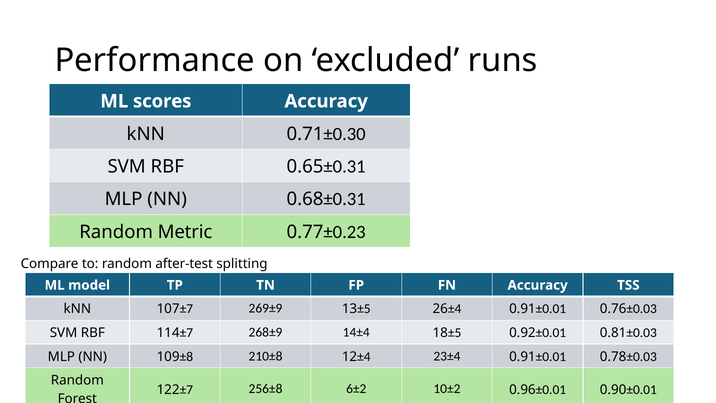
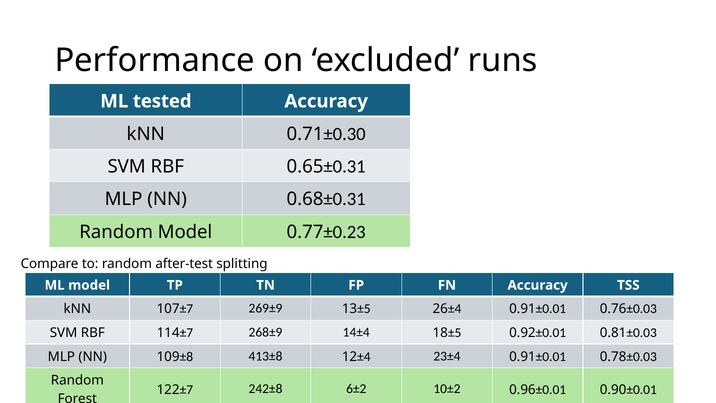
scores: scores -> tested
Random Metric: Metric -> Model
210±8: 210±8 -> 413±8
256±8: 256±8 -> 242±8
